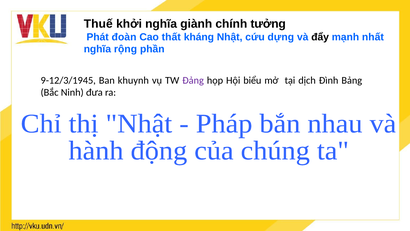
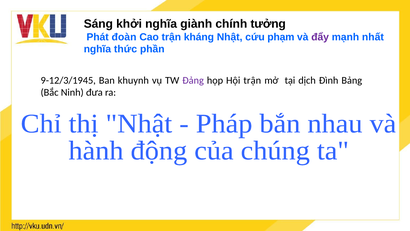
Thuế: Thuế -> Sáng
Cao thất: thất -> trận
dựng: dựng -> phạm
đẩy colour: black -> purple
rộng: rộng -> thức
Hội biểu: biểu -> trận
